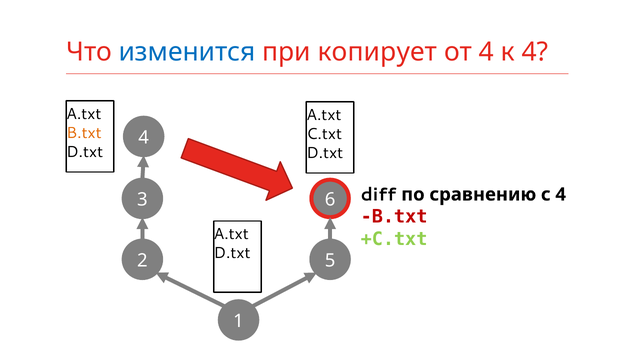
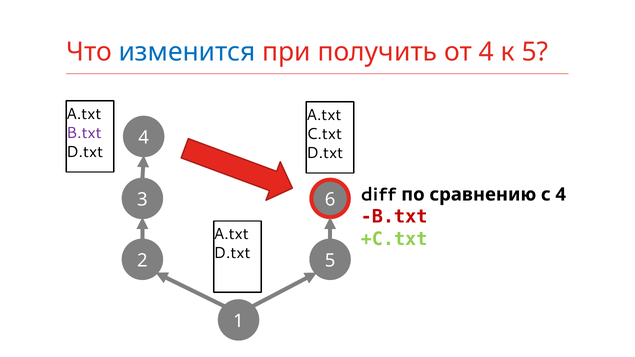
копирует: копирует -> получить
к 4: 4 -> 5
B.txt at (84, 133) colour: orange -> purple
